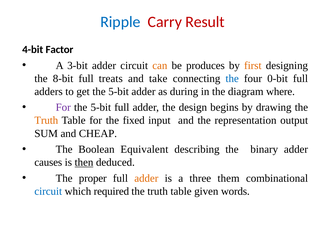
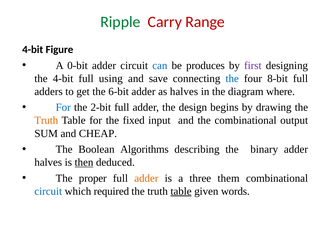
Ripple colour: blue -> green
Result: Result -> Range
Factor: Factor -> Figure
3-bit: 3-bit -> 0-bit
can colour: orange -> blue
first colour: orange -> purple
the 8-bit: 8-bit -> 4-bit
treats: treats -> using
take: take -> save
0-bit: 0-bit -> 8-bit
get the 5-bit: 5-bit -> 6-bit
as during: during -> halves
For at (63, 107) colour: purple -> blue
5-bit at (101, 107): 5-bit -> 2-bit
the representation: representation -> combinational
Equivalent: Equivalent -> Algorithms
causes at (48, 162): causes -> halves
table at (181, 191) underline: none -> present
